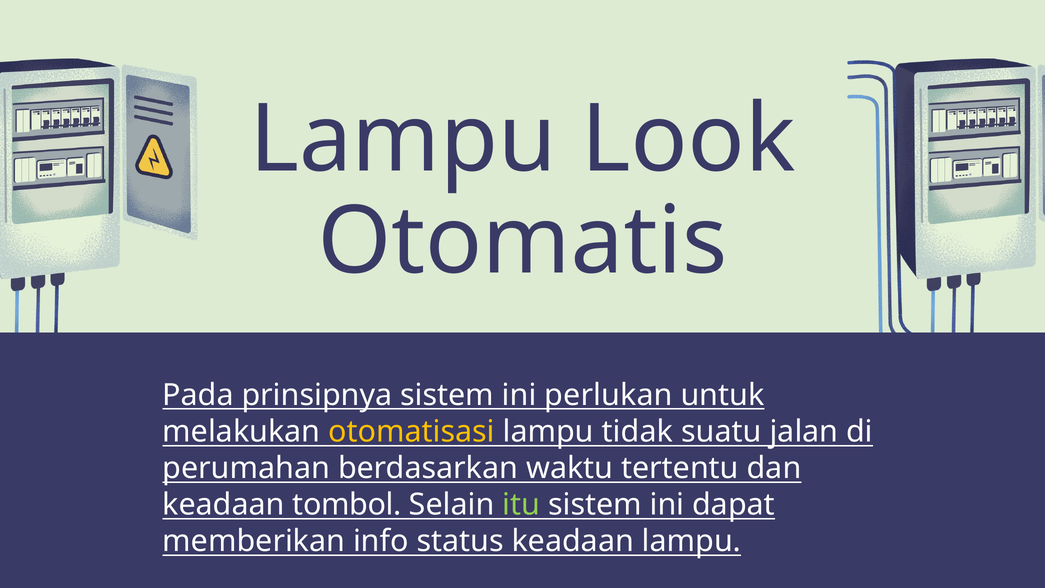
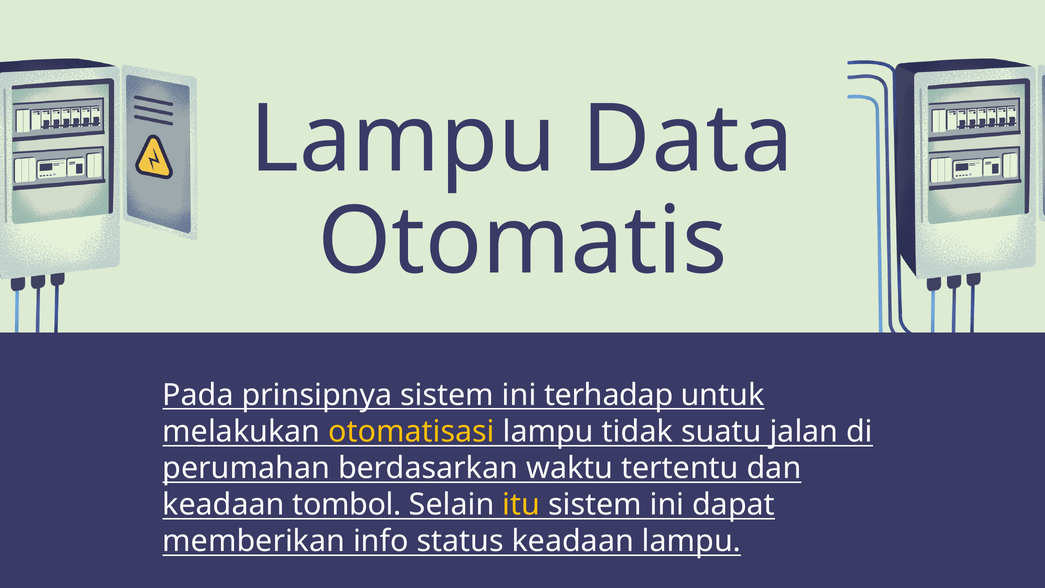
Look: Look -> Data
perlukan: perlukan -> terhadap
itu colour: light green -> yellow
